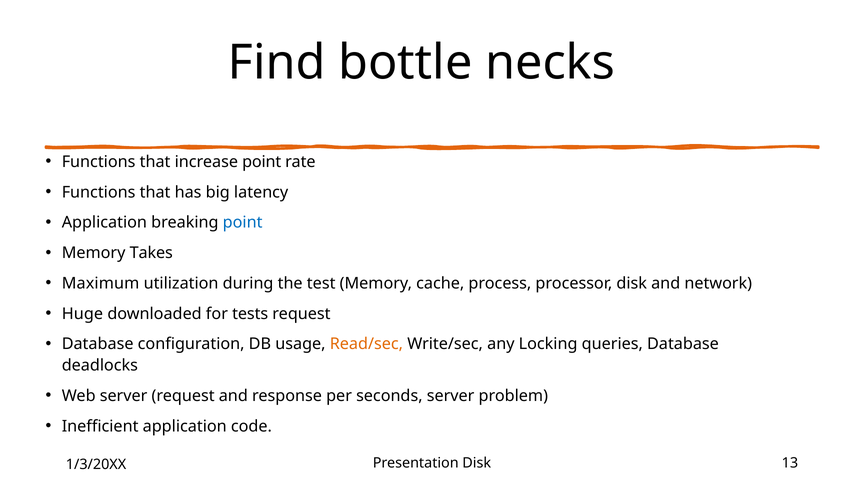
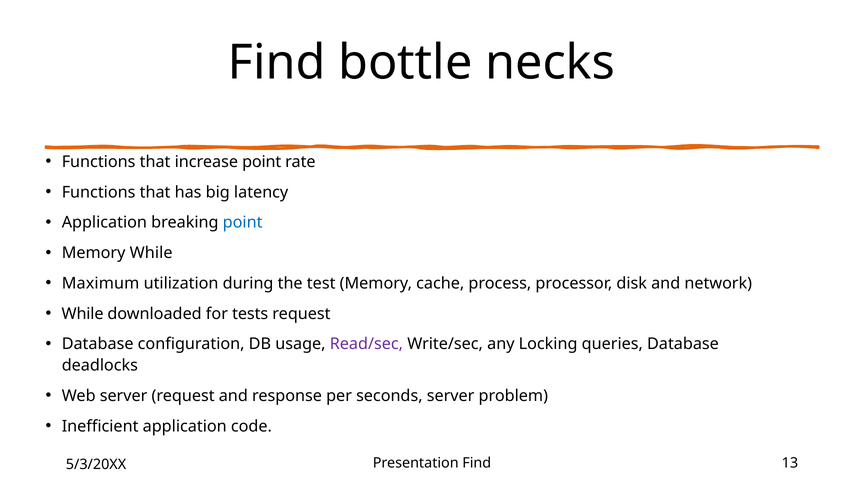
Memory Takes: Takes -> While
Huge at (82, 314): Huge -> While
Read/sec colour: orange -> purple
Presentation Disk: Disk -> Find
1/3/20XX: 1/3/20XX -> 5/3/20XX
